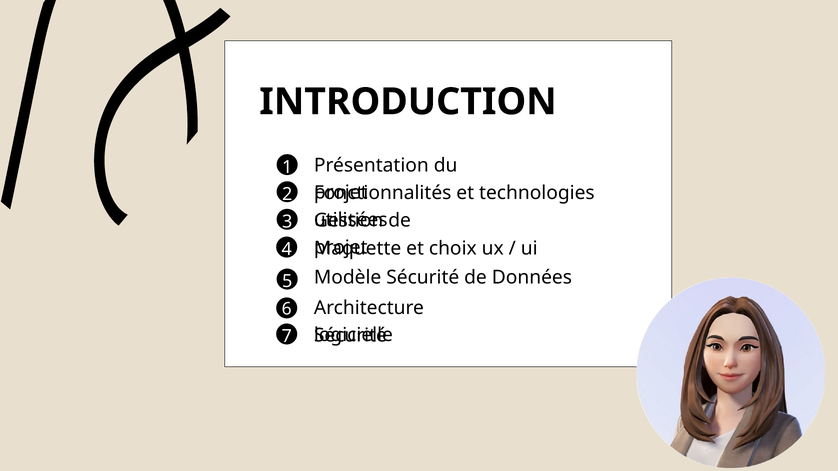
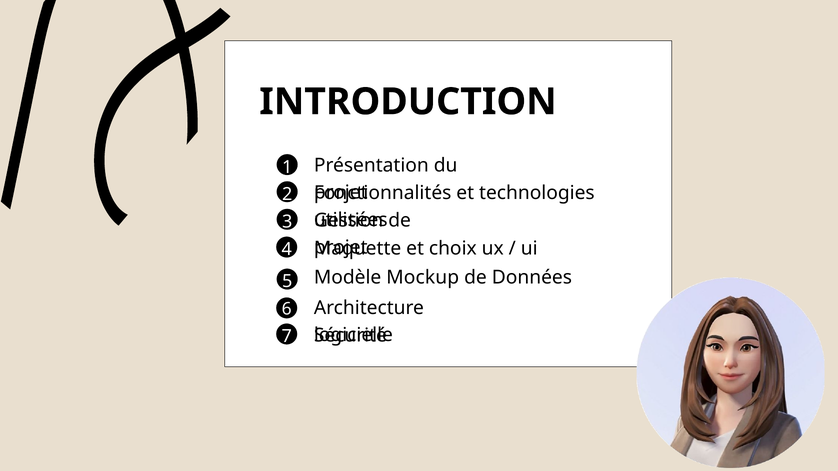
Modèle Sécurité: Sécurité -> Mockup
